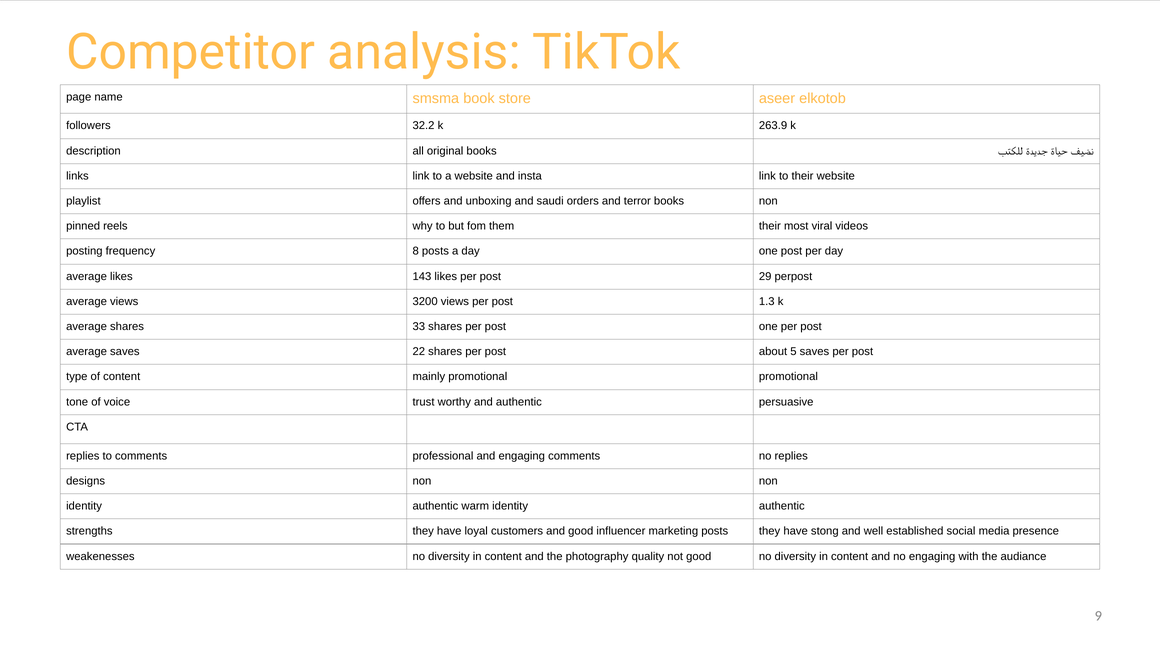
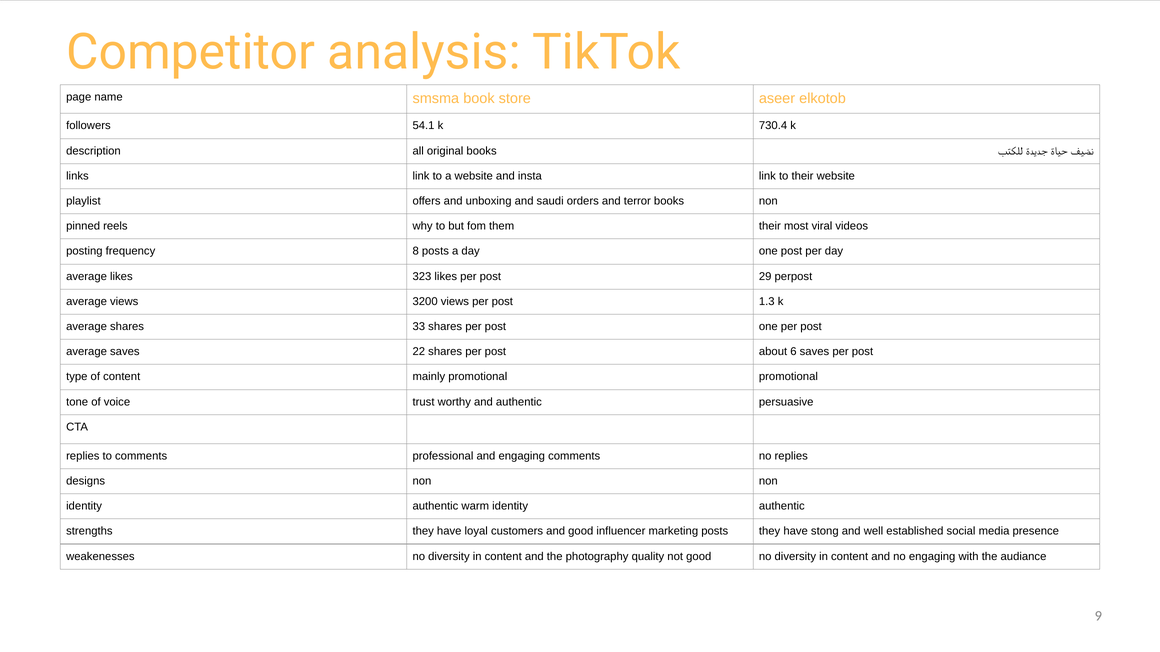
32.2: 32.2 -> 54.1
263.9: 263.9 -> 730.4
143: 143 -> 323
5: 5 -> 6
